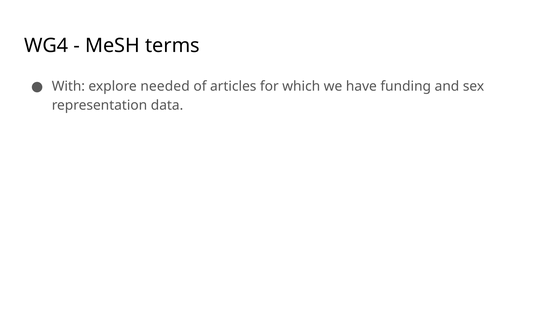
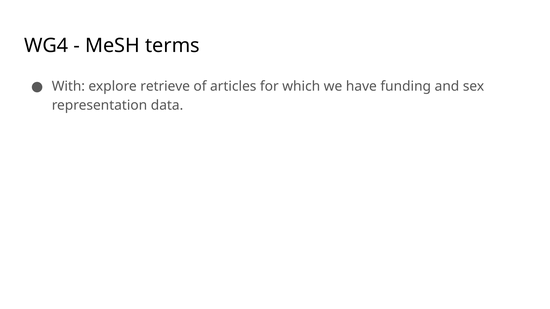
needed: needed -> retrieve
